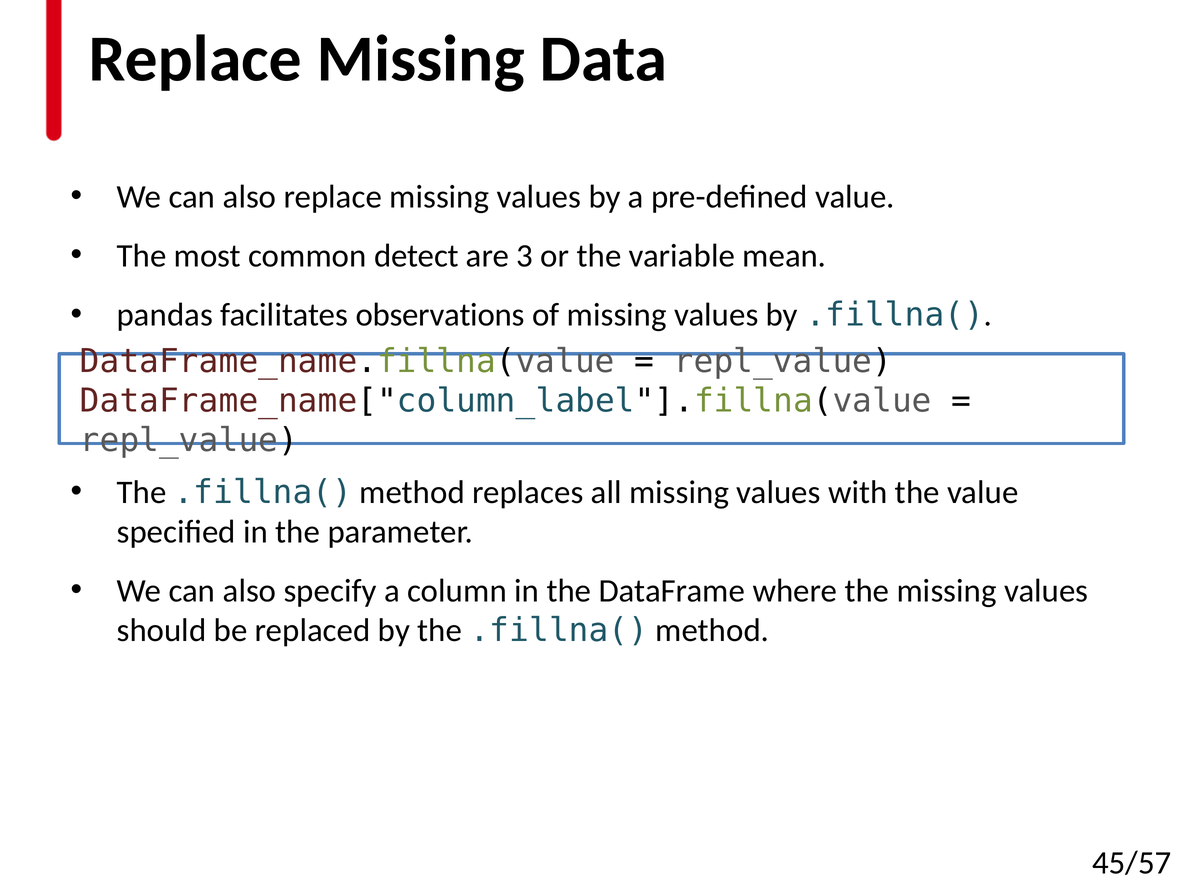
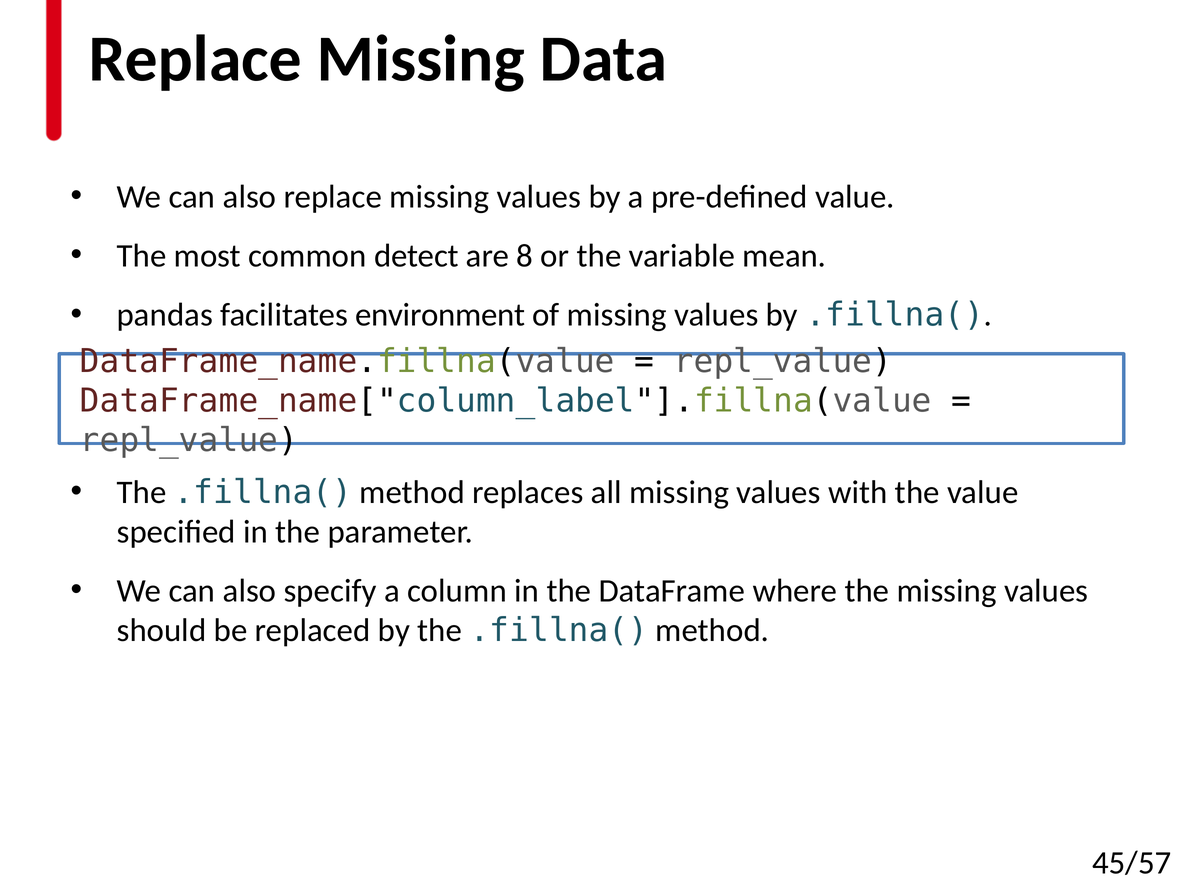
3: 3 -> 8
observations: observations -> environment
